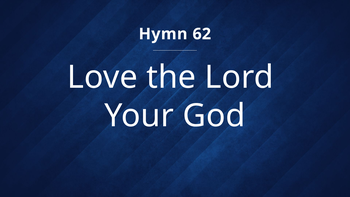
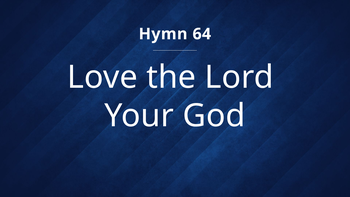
62: 62 -> 64
